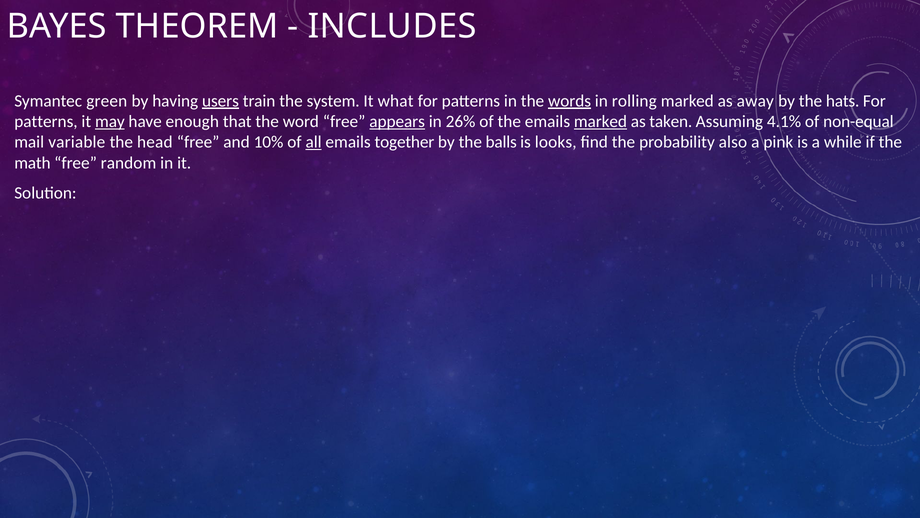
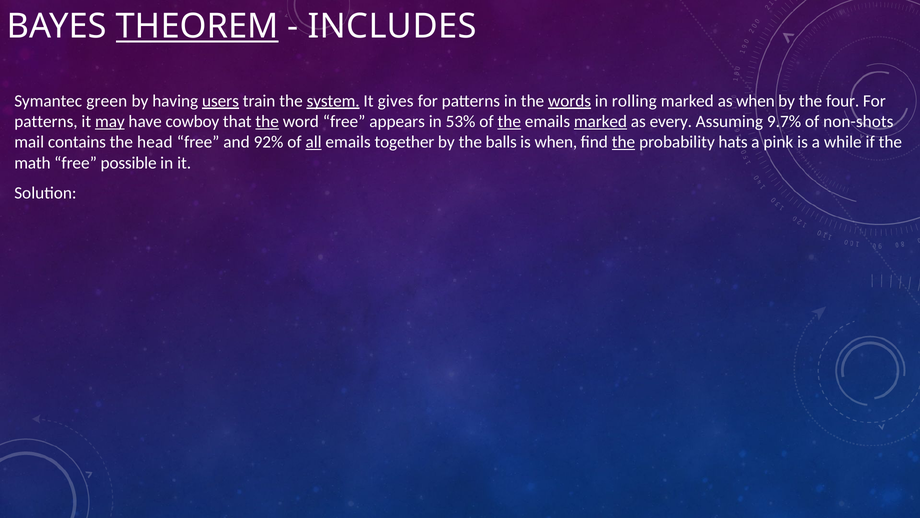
THEOREM underline: none -> present
system underline: none -> present
what: what -> gives
as away: away -> when
hats: hats -> four
enough: enough -> cowboy
the at (267, 121) underline: none -> present
appears underline: present -> none
26%: 26% -> 53%
the at (509, 121) underline: none -> present
taken: taken -> every
4.1%: 4.1% -> 9.7%
non-equal: non-equal -> non-shots
variable: variable -> contains
10%: 10% -> 92%
is looks: looks -> when
the at (624, 142) underline: none -> present
also: also -> hats
random: random -> possible
